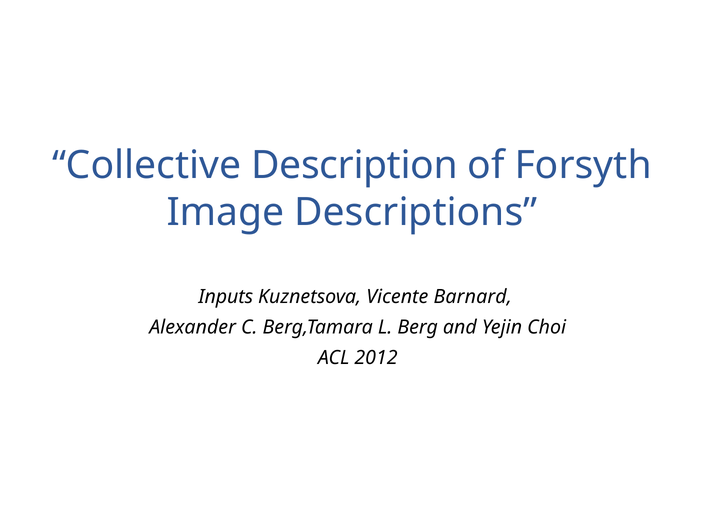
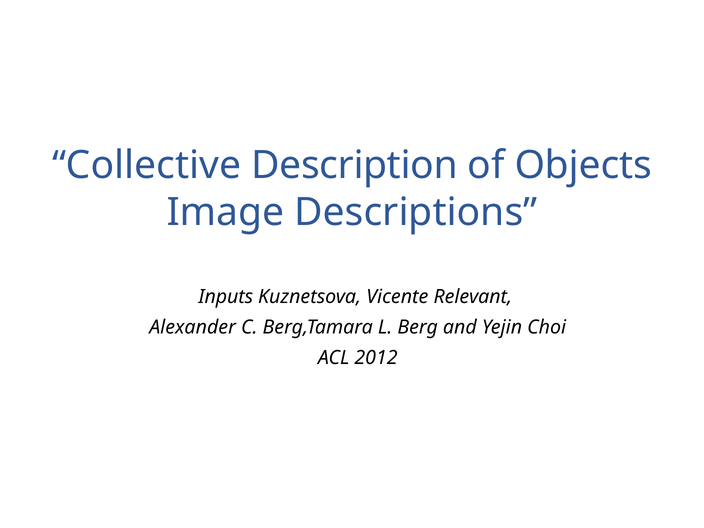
Forsyth: Forsyth -> Objects
Barnard: Barnard -> Relevant
